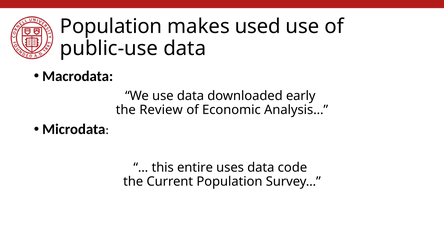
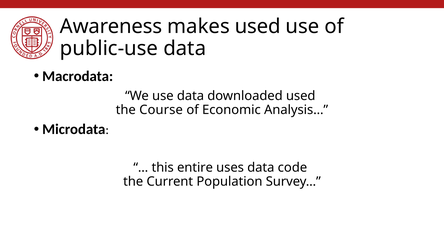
Population at (111, 26): Population -> Awareness
downloaded early: early -> used
Review: Review -> Course
